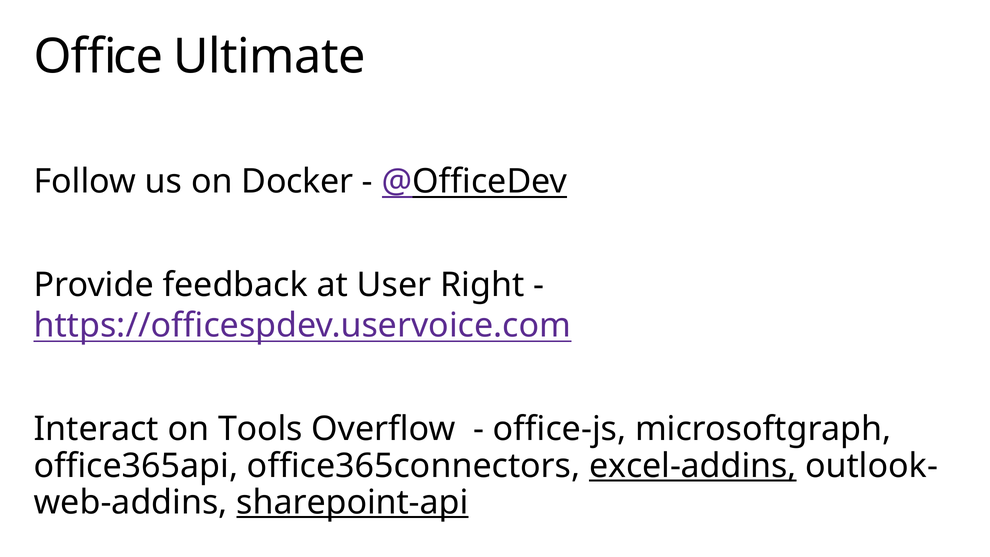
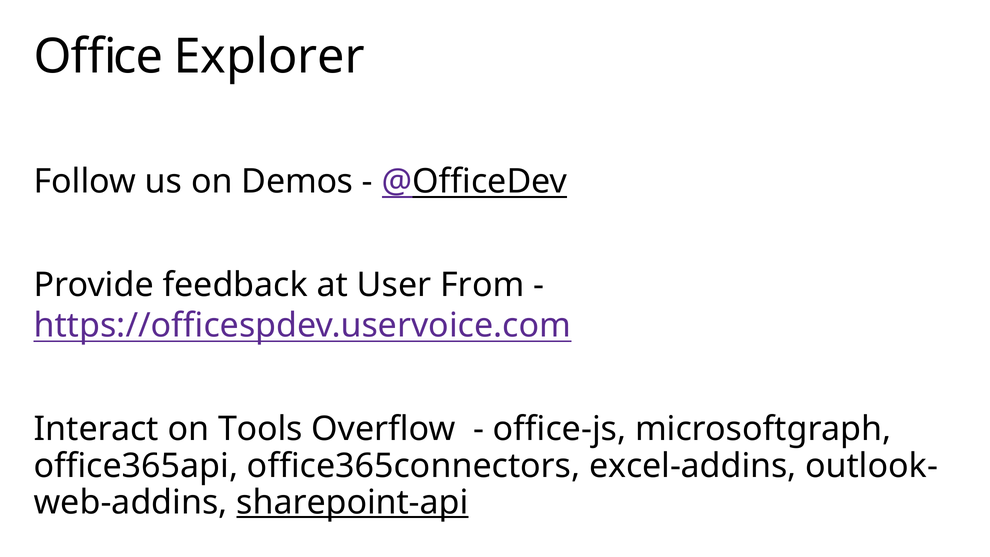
Ultimate: Ultimate -> Explorer
Docker: Docker -> Demos
Right: Right -> From
excel-addins underline: present -> none
